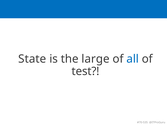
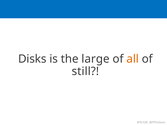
State: State -> Disks
all colour: blue -> orange
test: test -> still
